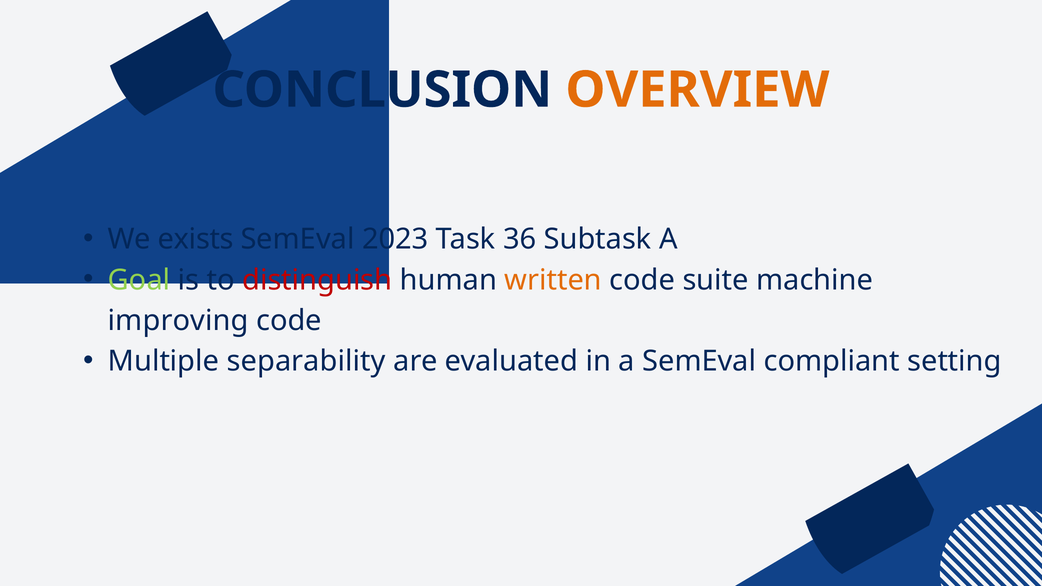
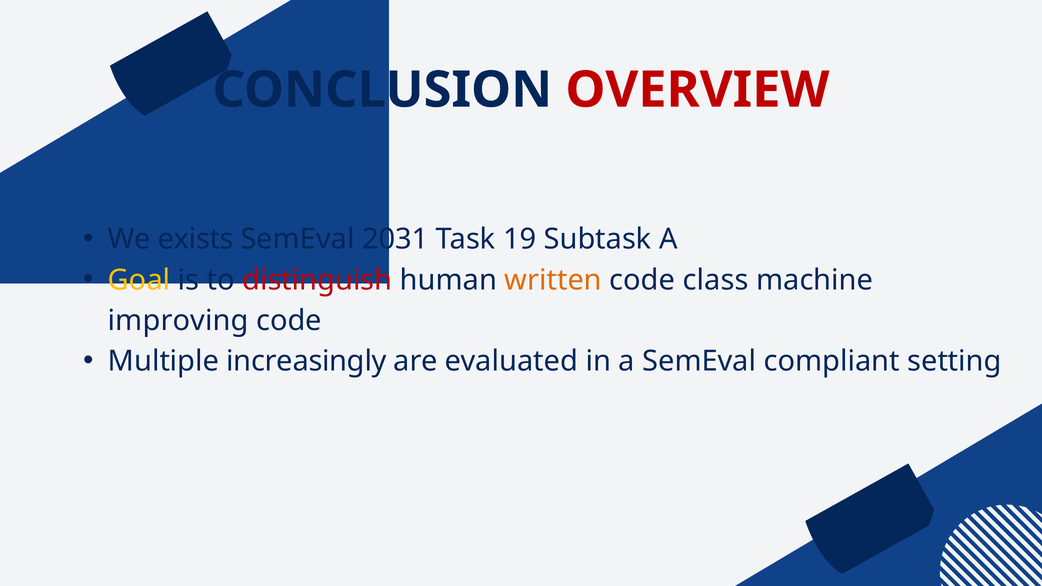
OVERVIEW colour: orange -> red
2023: 2023 -> 2031
36: 36 -> 19
Goal colour: light green -> yellow
suite: suite -> class
separability: separability -> increasingly
